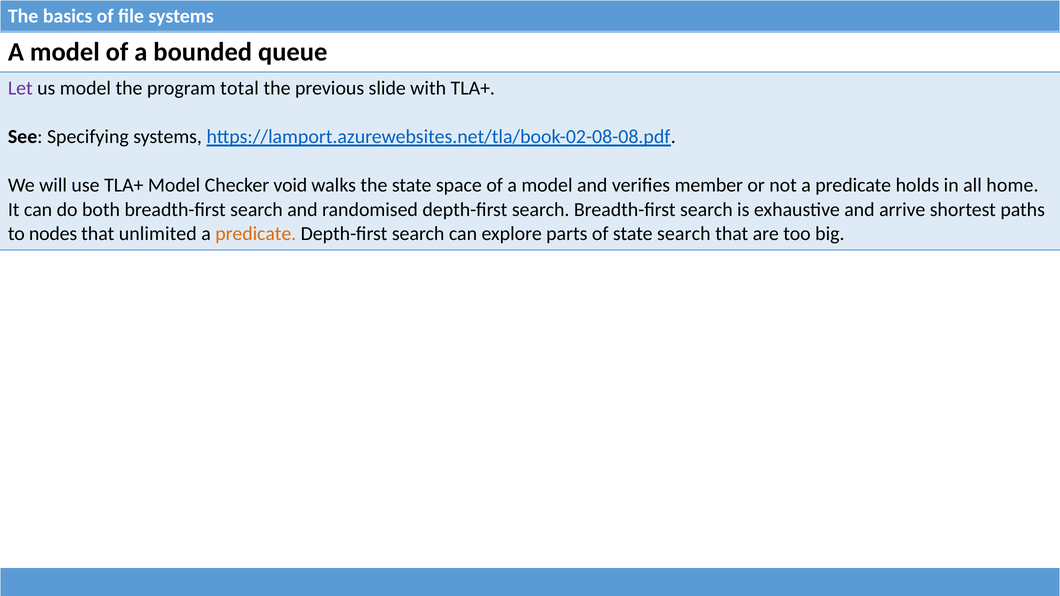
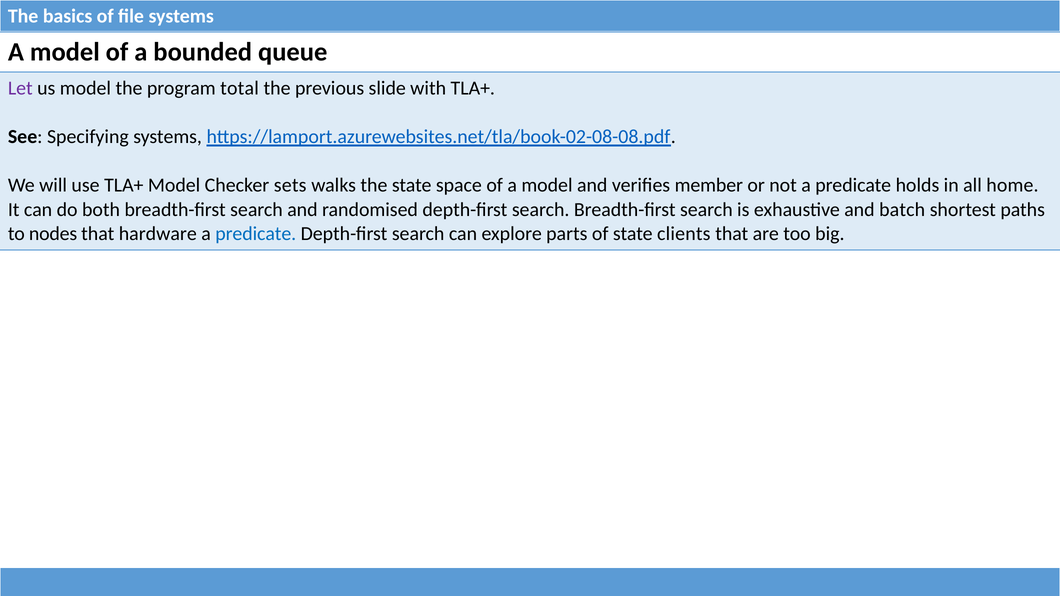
void: void -> sets
arrive: arrive -> batch
unlimited: unlimited -> hardware
predicate at (256, 234) colour: orange -> blue
state search: search -> clients
